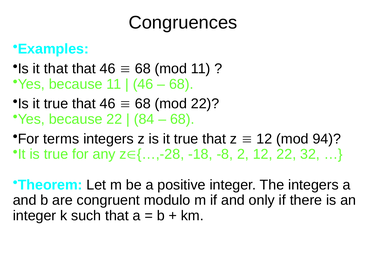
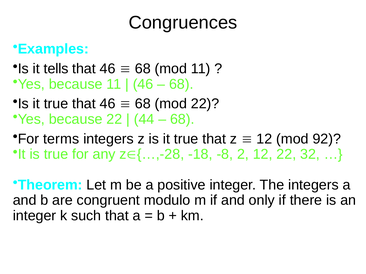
it that: that -> tells
84: 84 -> 44
94: 94 -> 92
